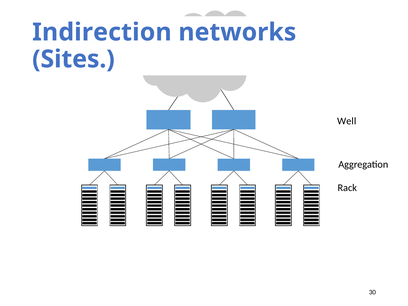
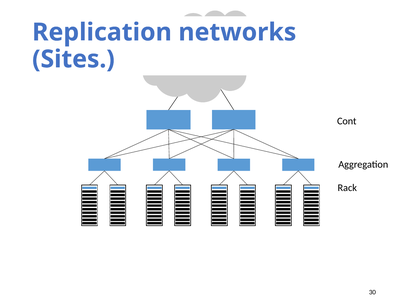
Indirection: Indirection -> Replication
Well: Well -> Cont
